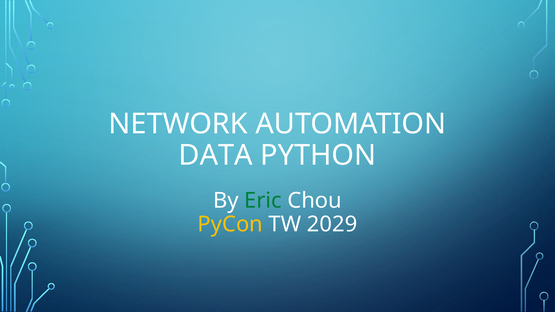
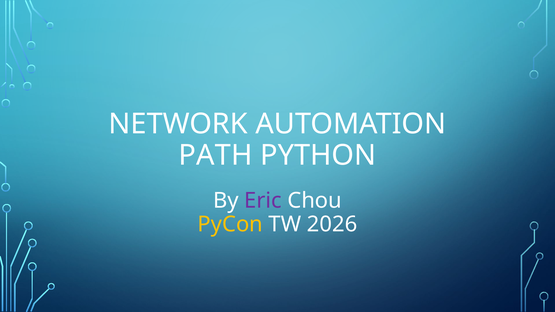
DATA: DATA -> PATH
Eric colour: green -> purple
2029: 2029 -> 2026
